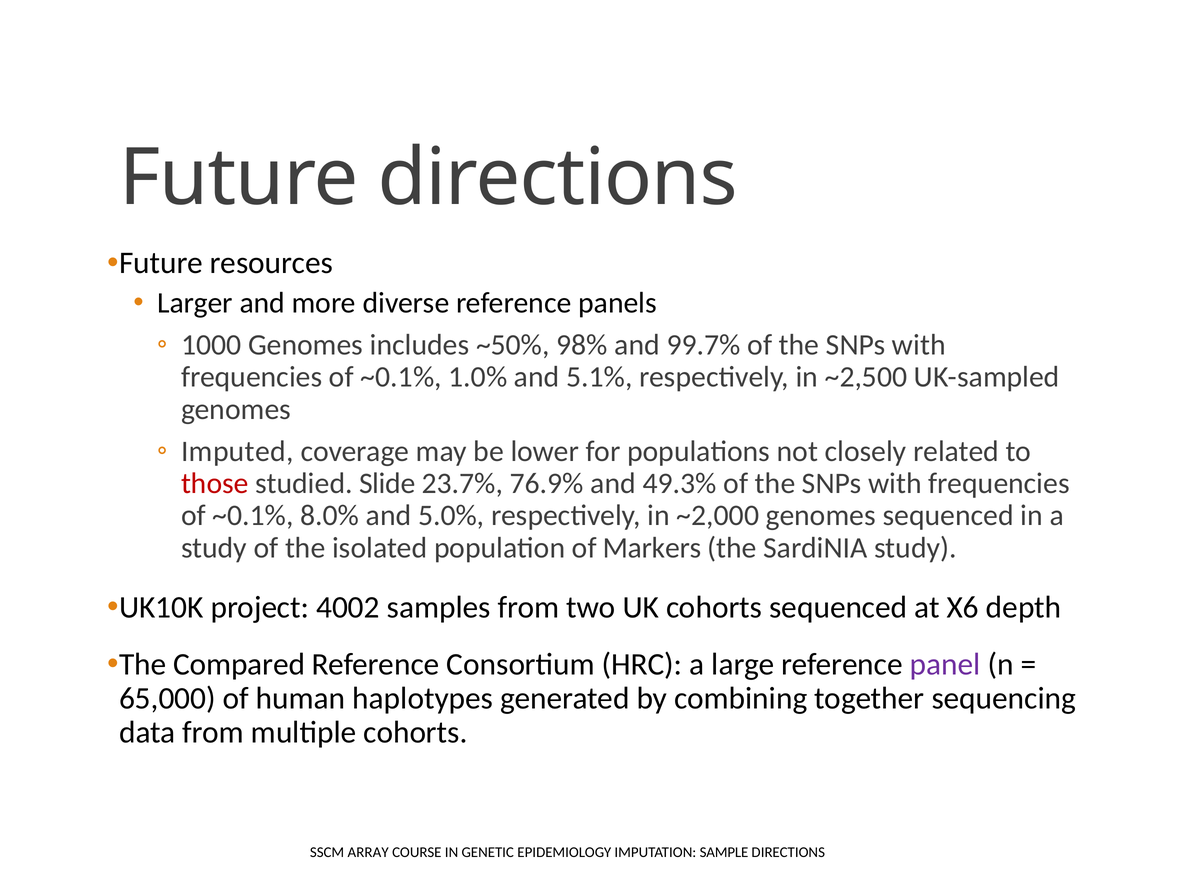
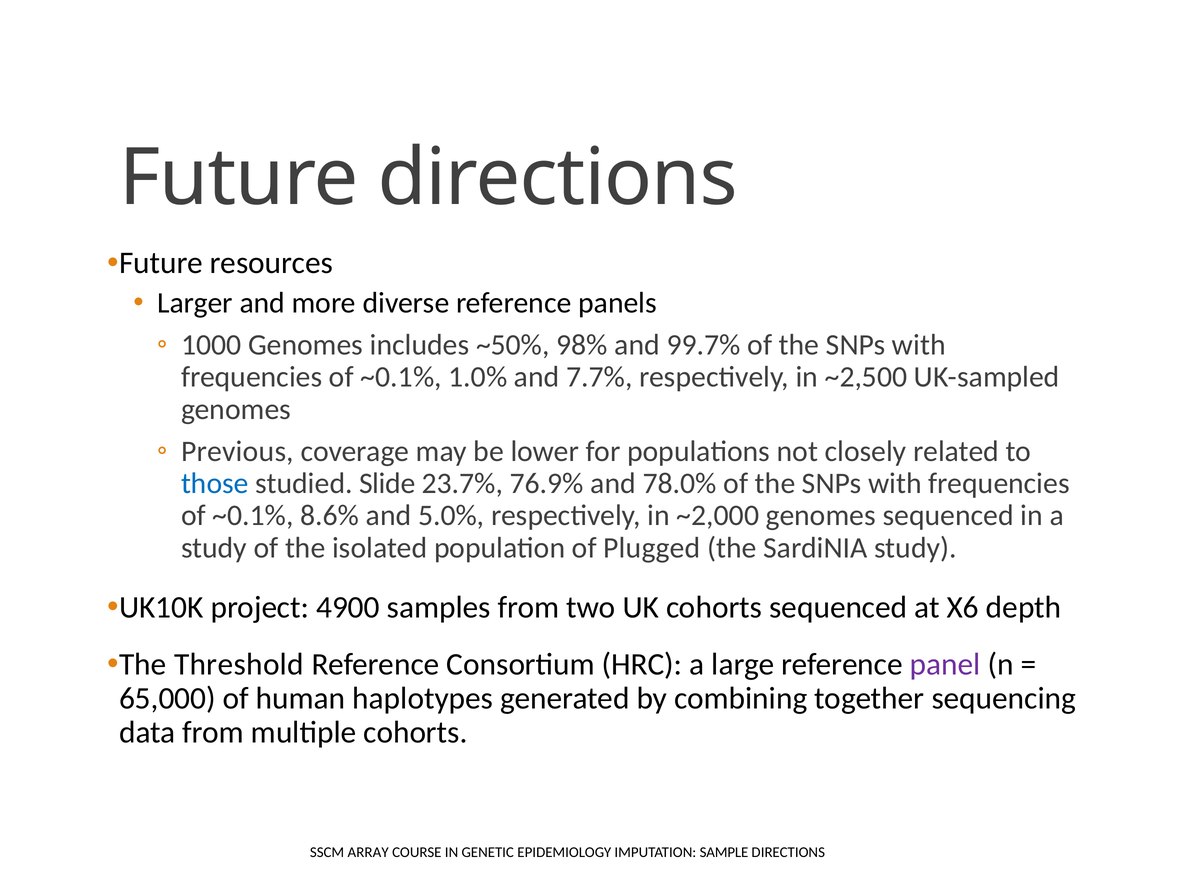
5.1%: 5.1% -> 7.7%
Imputed: Imputed -> Previous
those colour: red -> blue
49.3%: 49.3% -> 78.0%
8.0%: 8.0% -> 8.6%
Markers: Markers -> Plugged
4002: 4002 -> 4900
Compared: Compared -> Threshold
